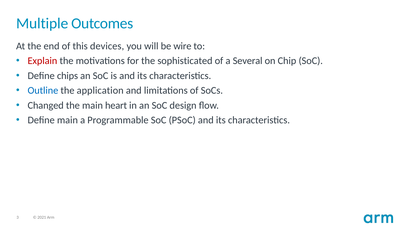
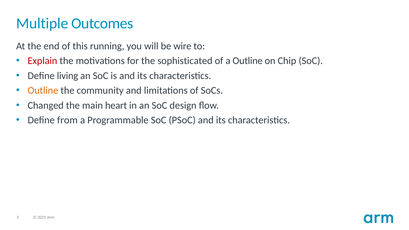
devices: devices -> running
a Several: Several -> Outline
chips: chips -> living
Outline at (43, 91) colour: blue -> orange
application: application -> community
Define main: main -> from
